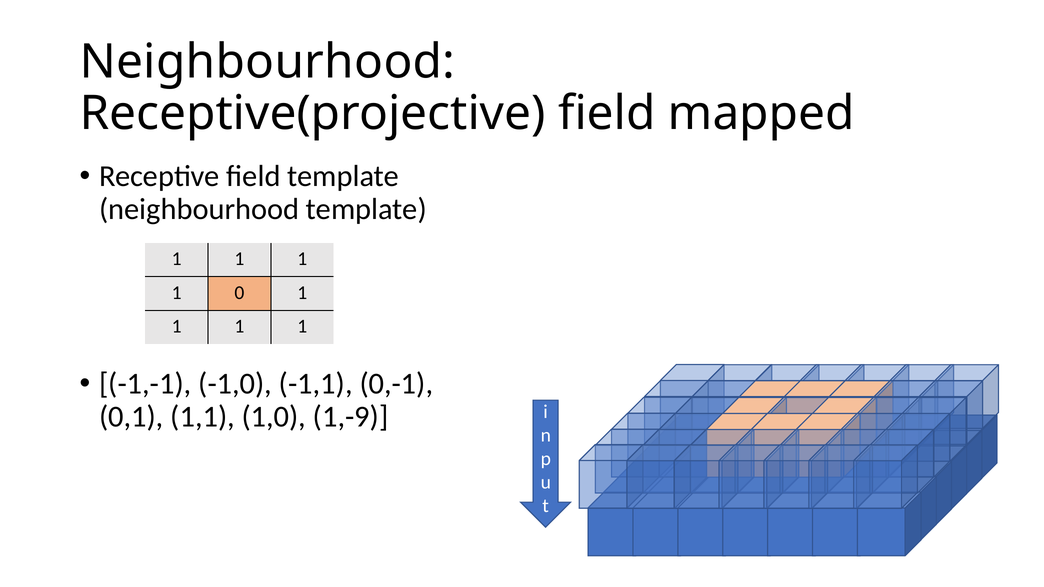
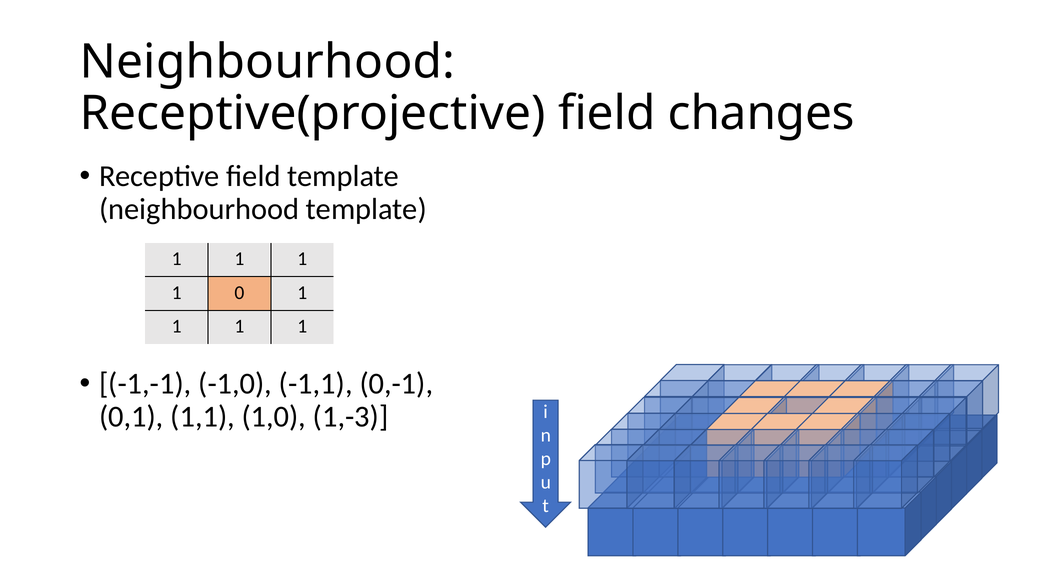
mapped: mapped -> changes
1,-9: 1,-9 -> 1,-3
